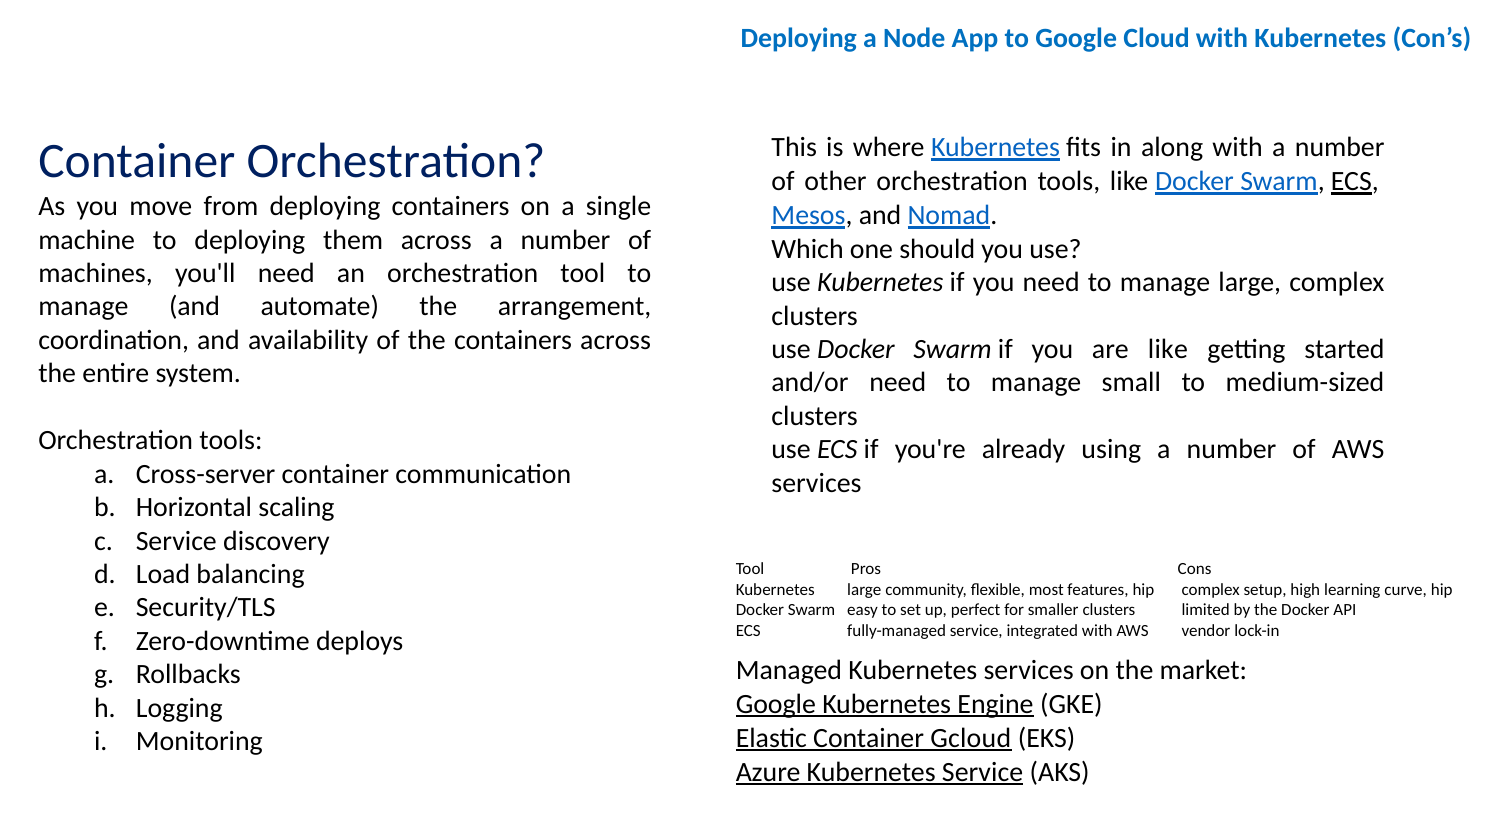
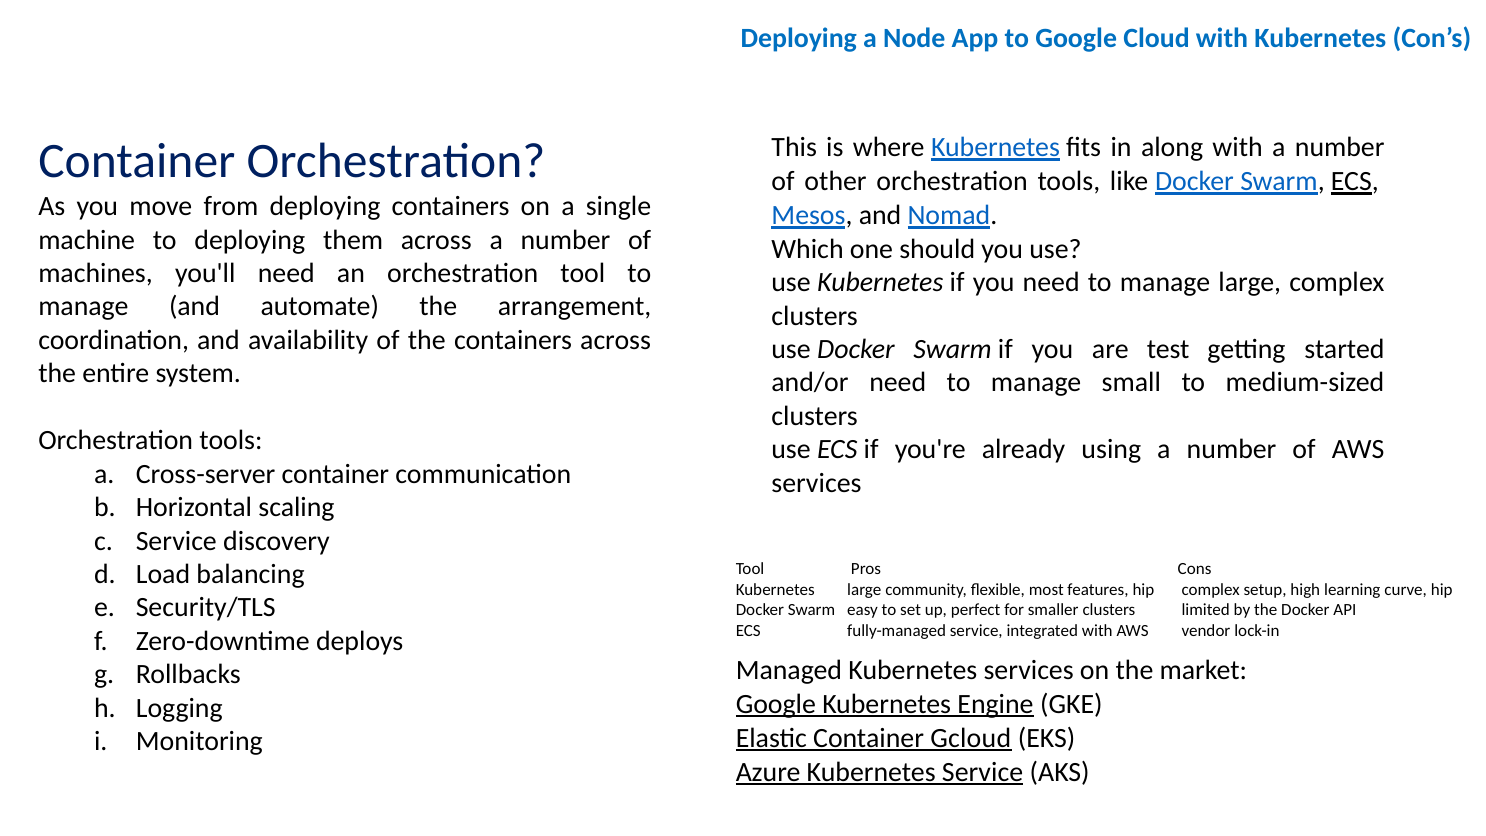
are like: like -> test
